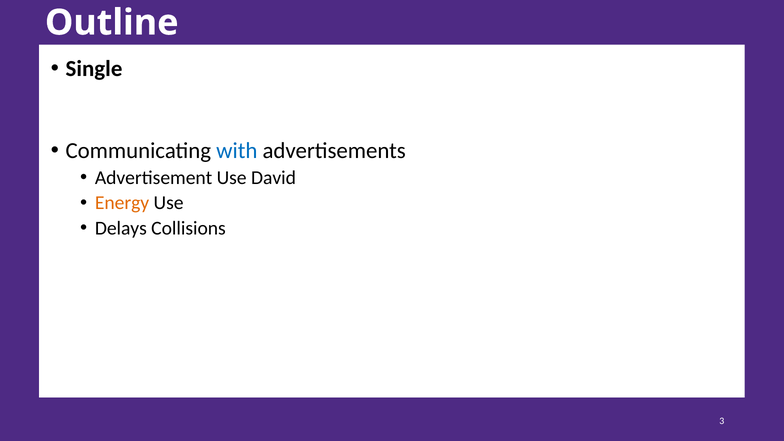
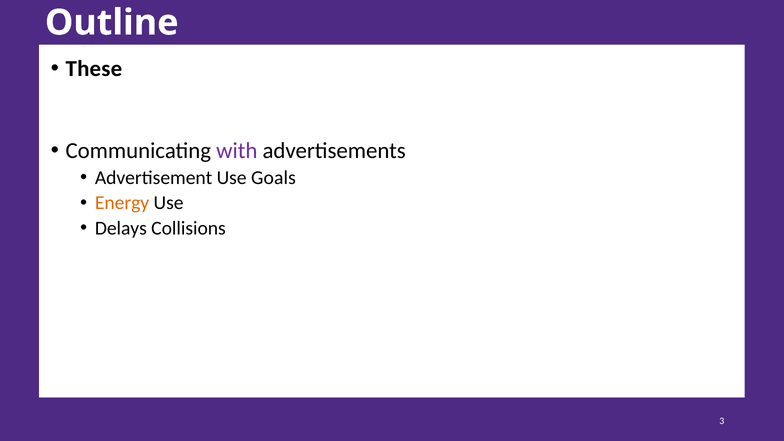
Single: Single -> These
with colour: blue -> purple
David: David -> Goals
